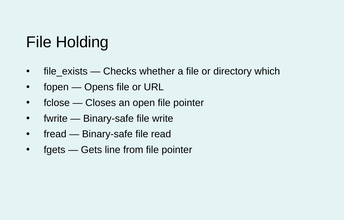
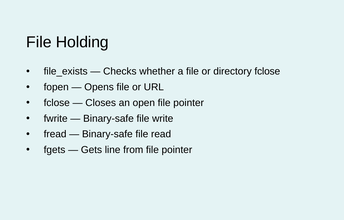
directory which: which -> fclose
